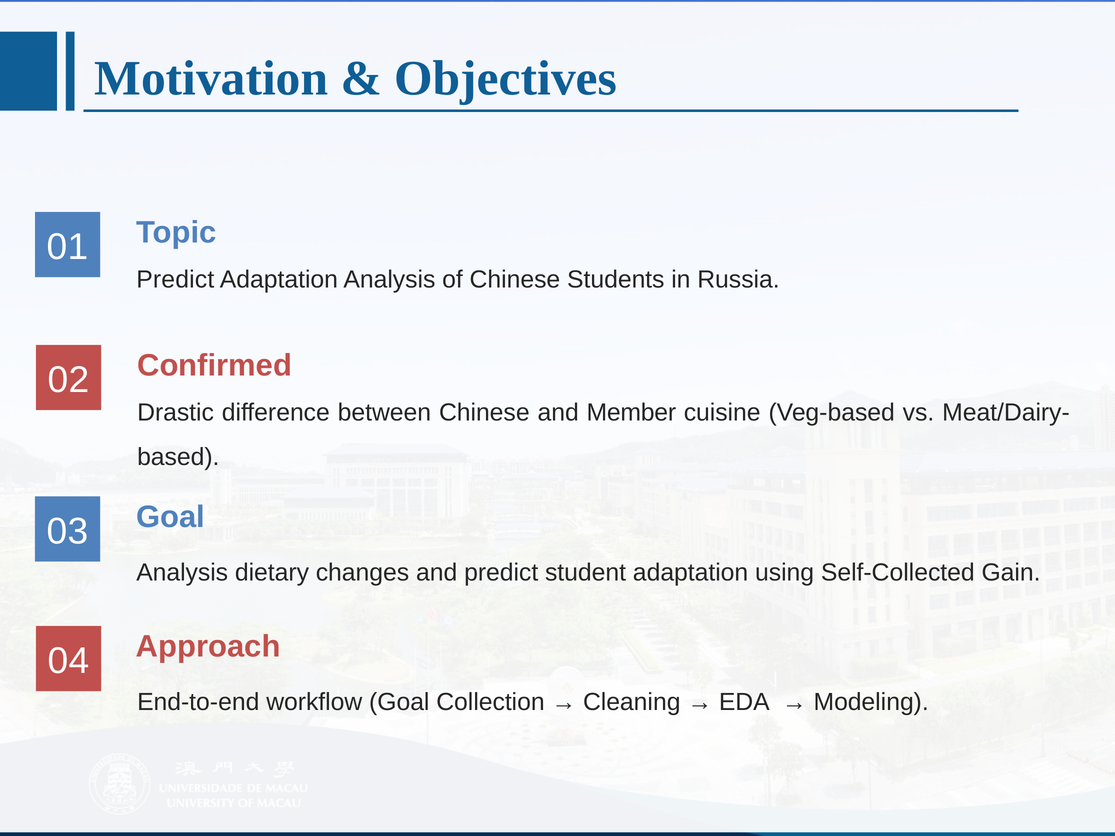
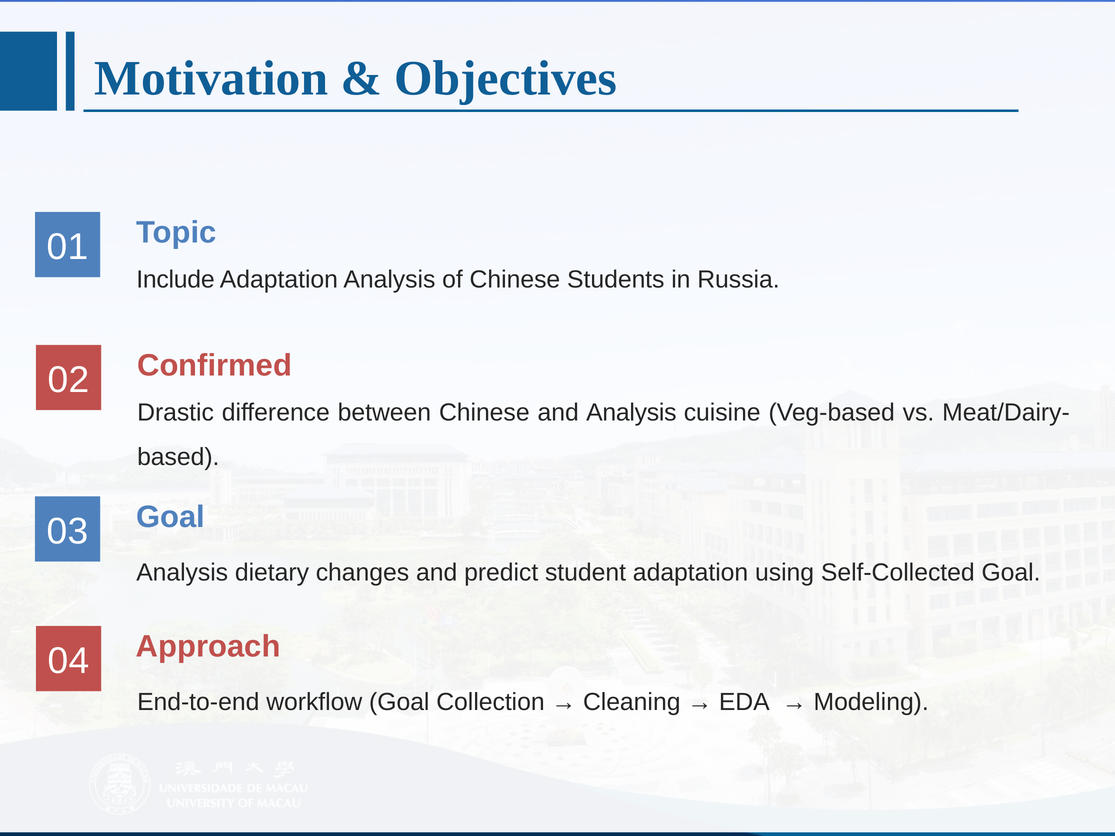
Predict at (175, 279): Predict -> Include
and Member: Member -> Analysis
Self-Collected Gain: Gain -> Goal
